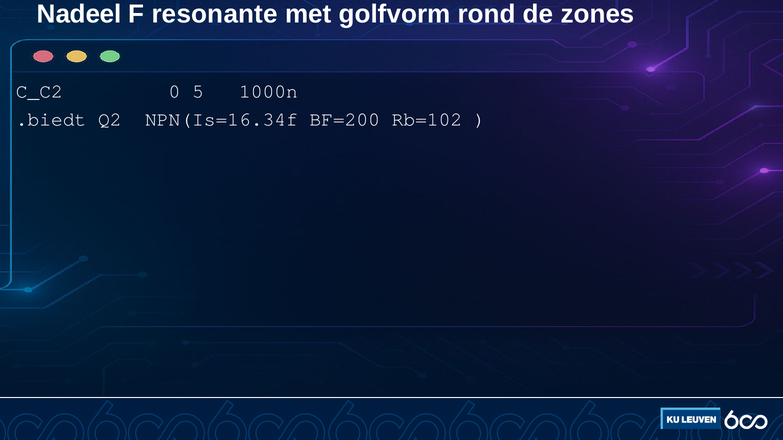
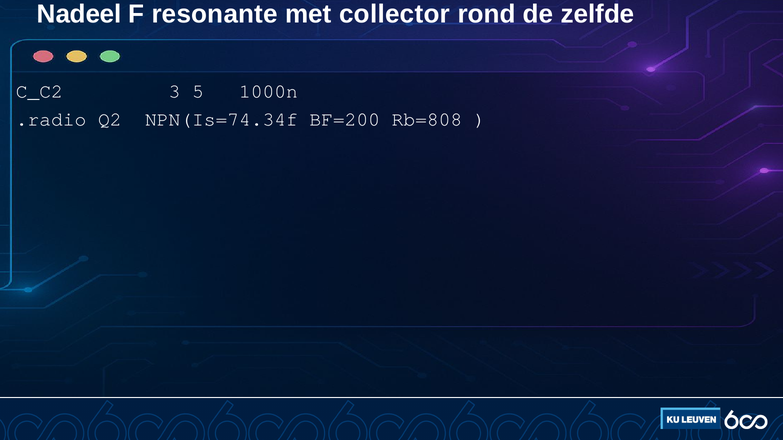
golfvorm: golfvorm -> collector
zones: zones -> zelfde
0: 0 -> 3
.biedt: .biedt -> .radio
NPN(Is=16.34f: NPN(Is=16.34f -> NPN(Is=74.34f
Rb=102: Rb=102 -> Rb=808
